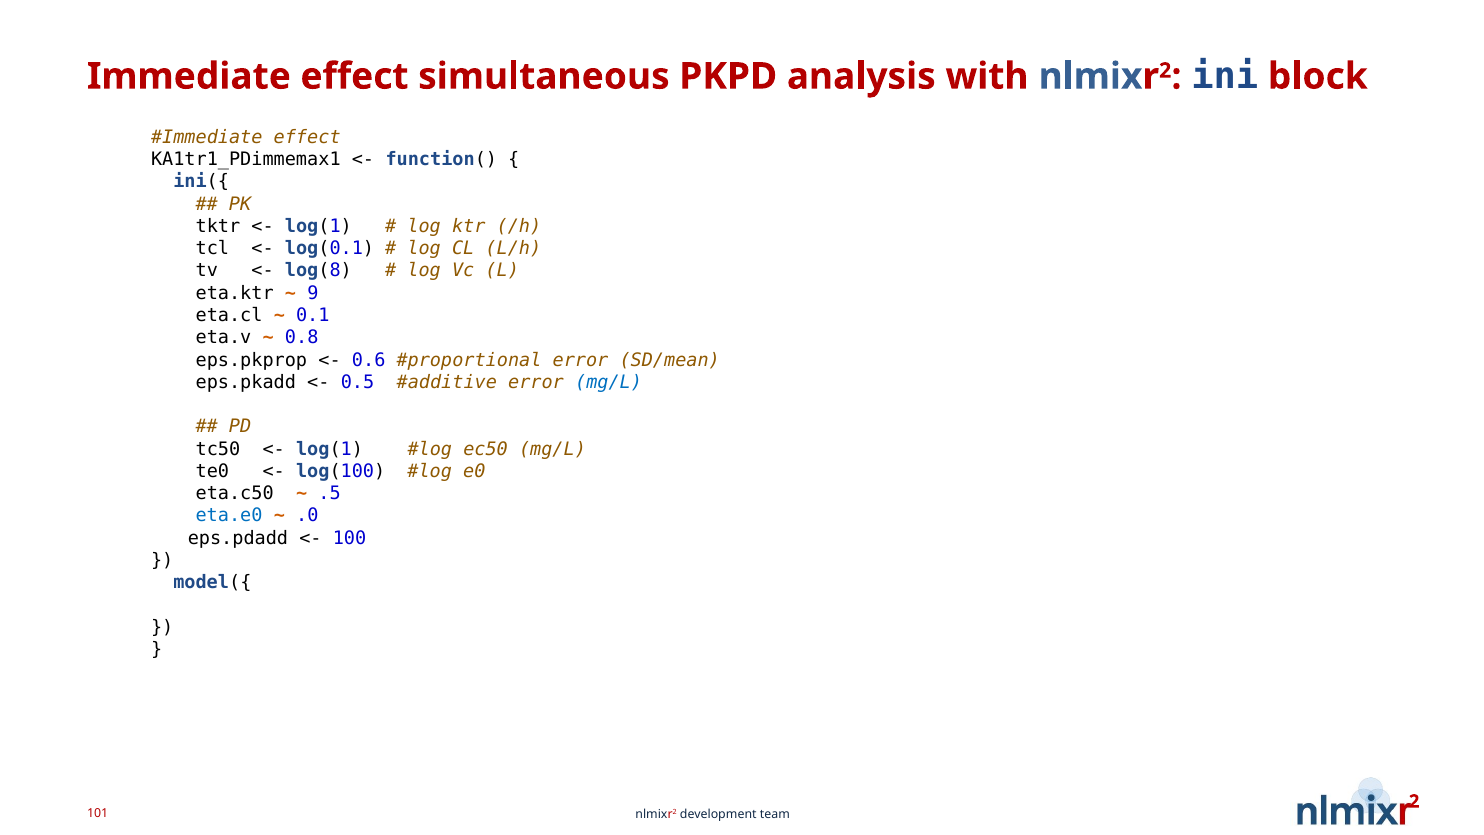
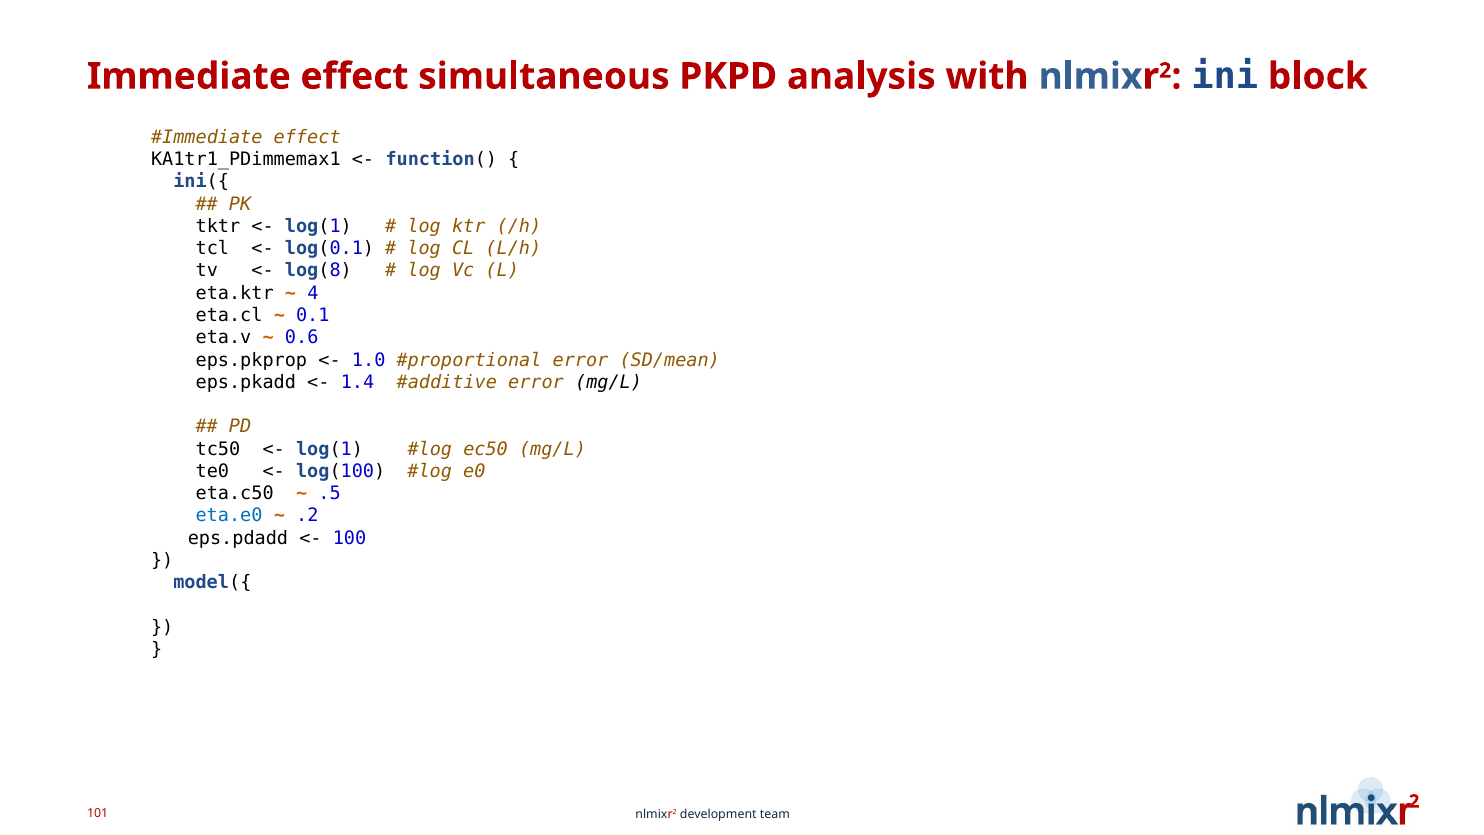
9: 9 -> 4
0.8: 0.8 -> 0.6
0.6: 0.6 -> 1.0
0.5: 0.5 -> 1.4
mg/L at (609, 382) colour: blue -> black
.0: .0 -> .2
